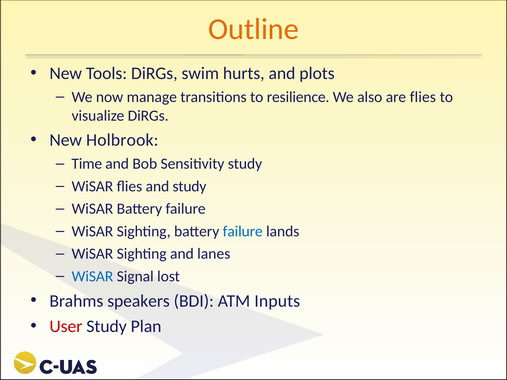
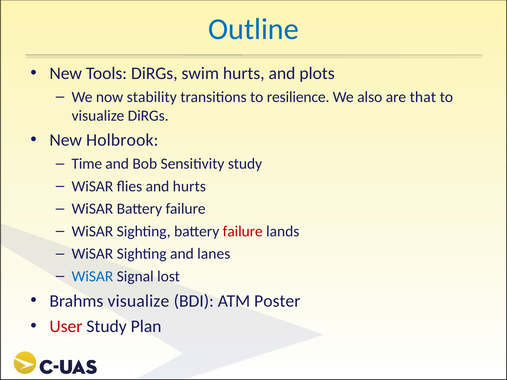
Outline colour: orange -> blue
manage: manage -> stability
are flies: flies -> that
and study: study -> hurts
failure at (243, 231) colour: blue -> red
Brahms speakers: speakers -> visualize
Inputs: Inputs -> Poster
